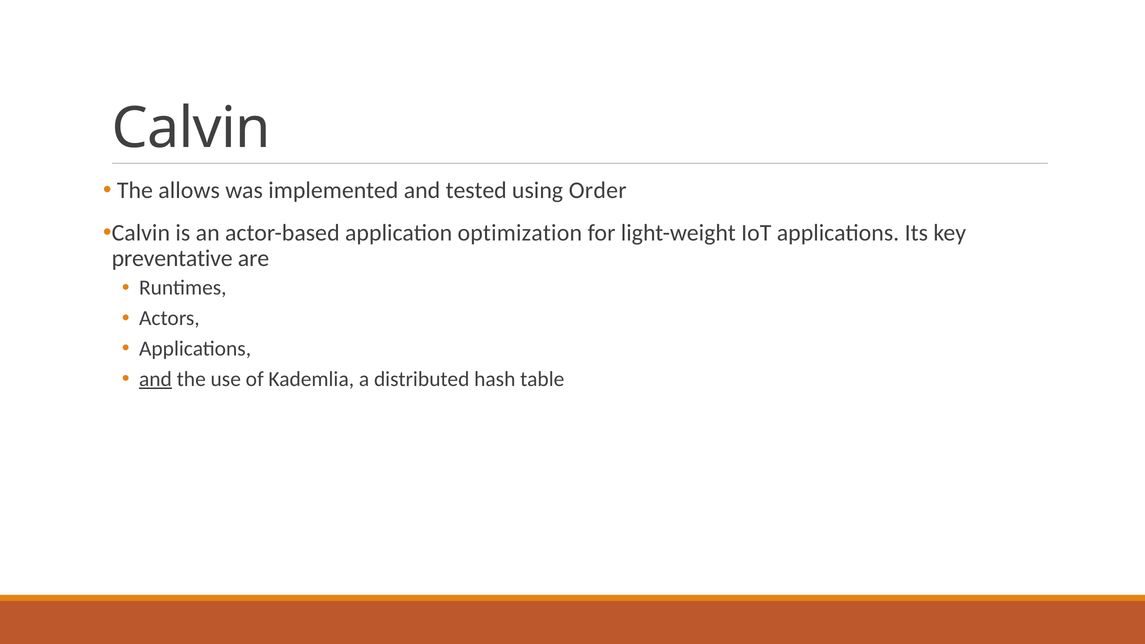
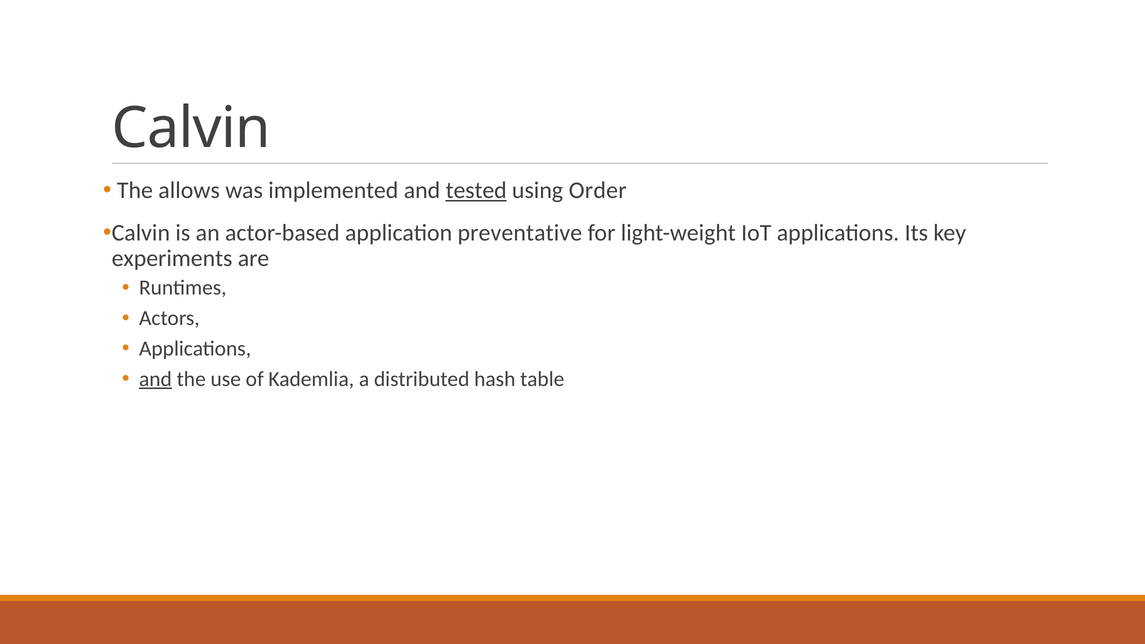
tested underline: none -> present
optimization: optimization -> preventative
preventative: preventative -> experiments
